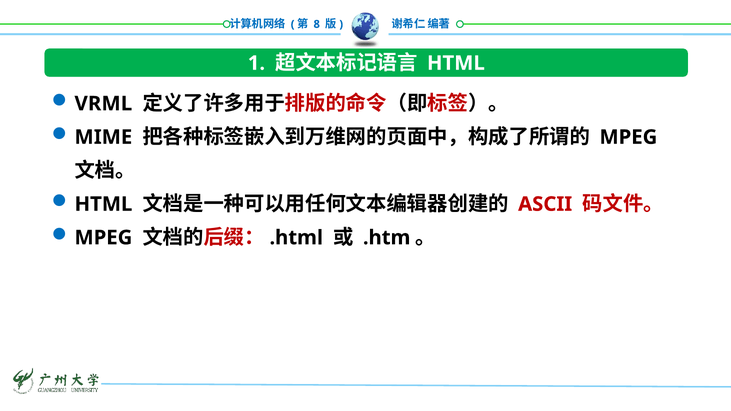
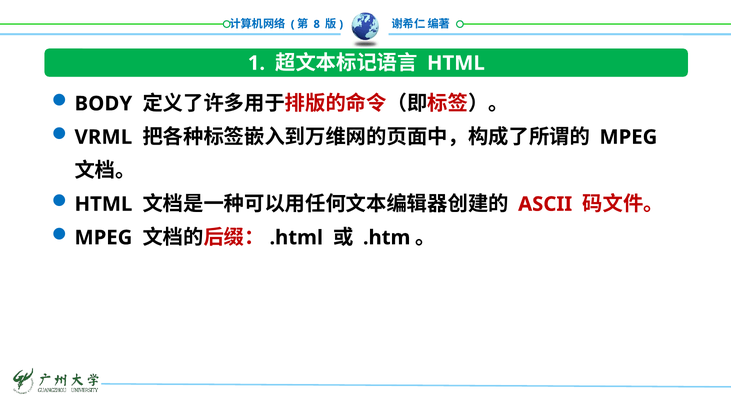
VRML: VRML -> BODY
MIME: MIME -> VRML
